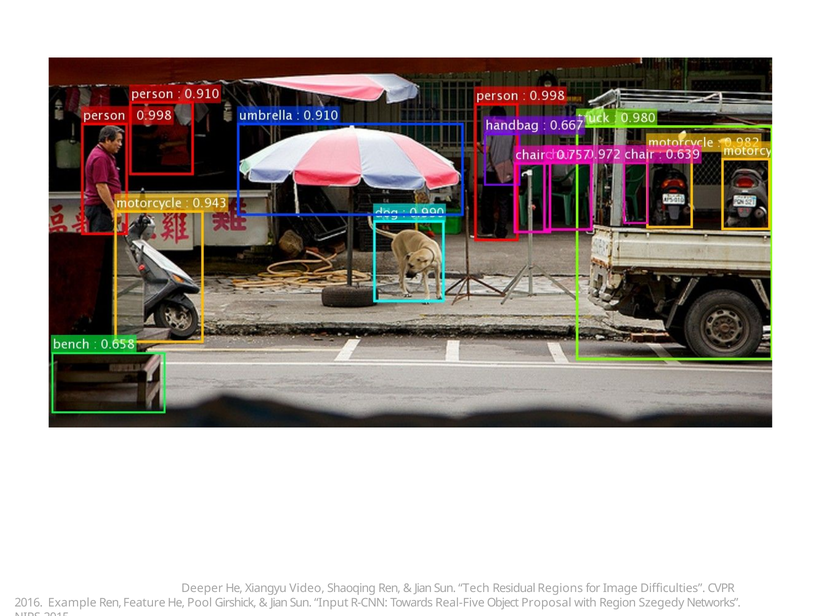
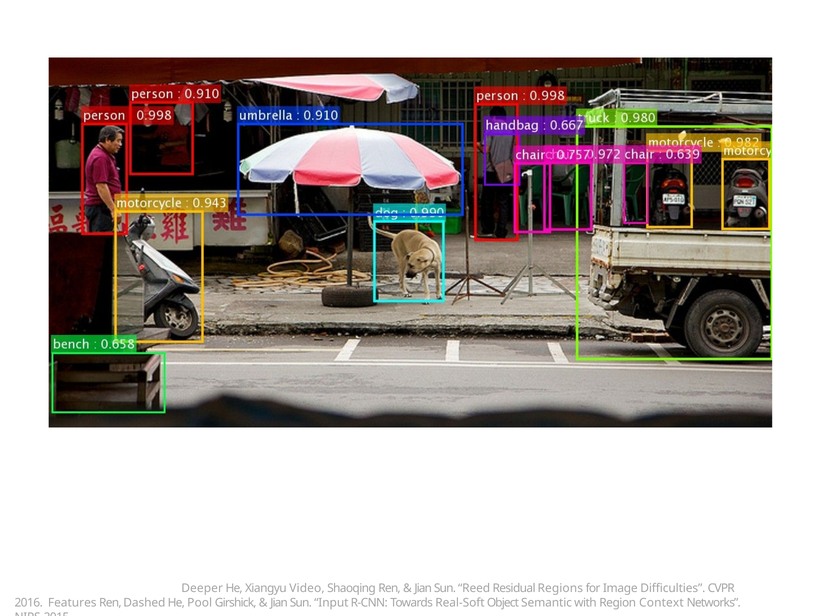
Tech: Tech -> Reed
Example: Example -> Features
Feature: Feature -> Dashed
Real-Five: Real-Five -> Real-Soft
Proposal: Proposal -> Semantic
Szegedy: Szegedy -> Context
